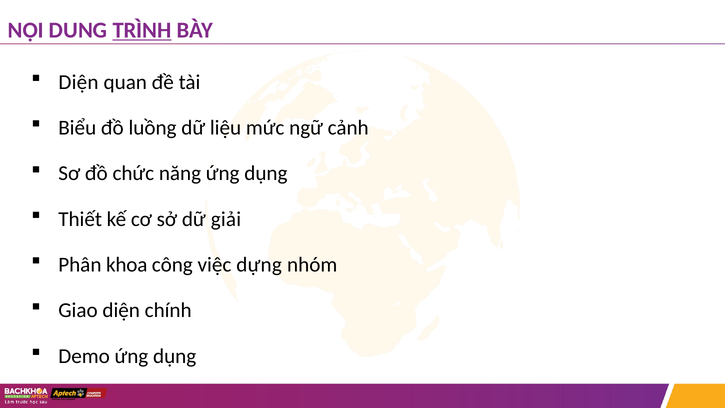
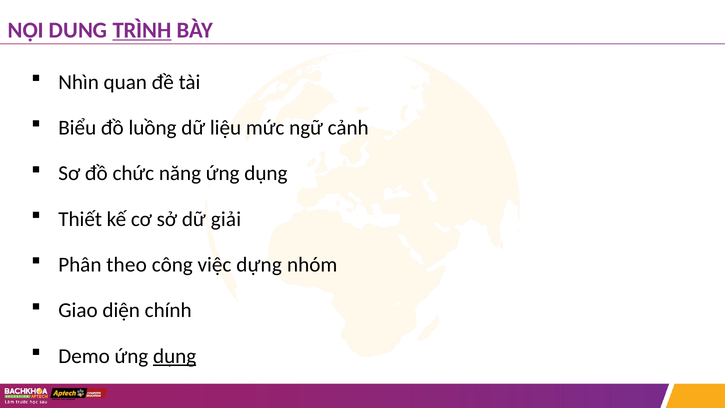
Diện at (78, 82): Diện -> Nhìn
khoa: khoa -> theo
dụng at (175, 356) underline: none -> present
